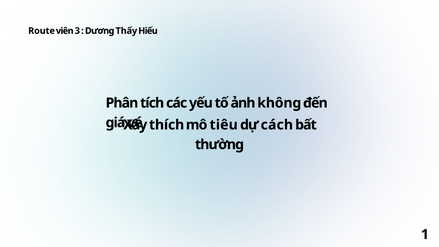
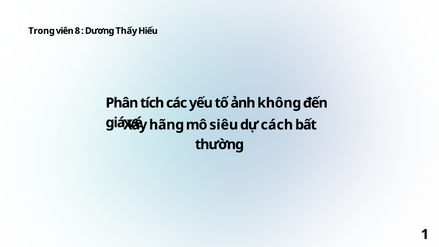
Route: Route -> Trong
3: 3 -> 8
thích: thích -> hãng
tiêu: tiêu -> siêu
